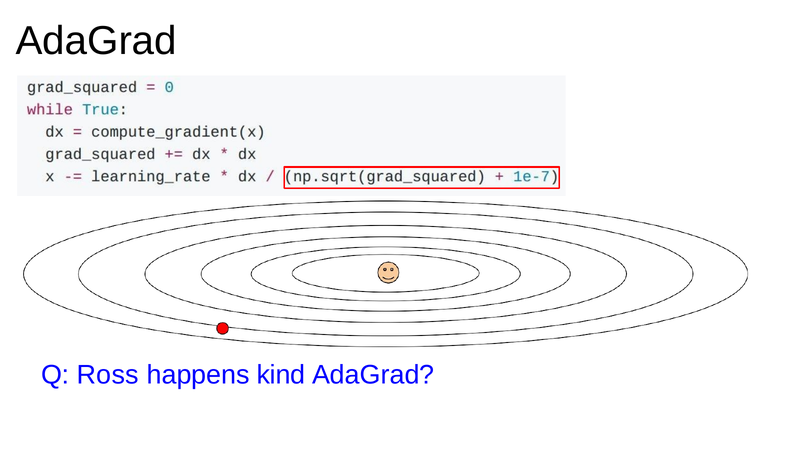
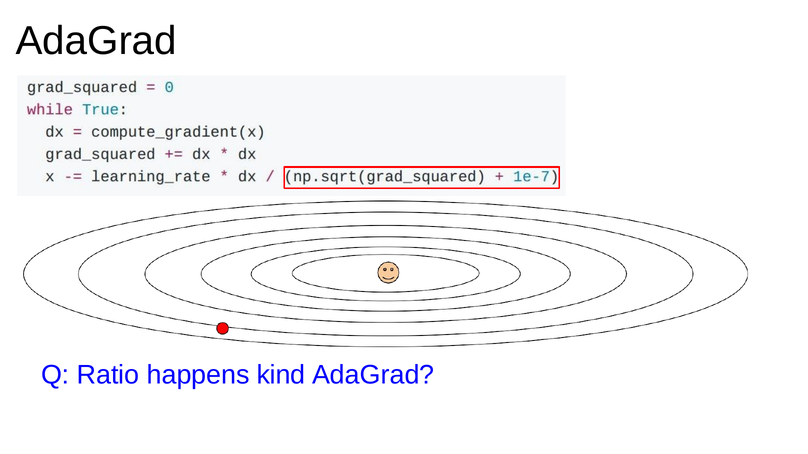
Ross: Ross -> Ratio
